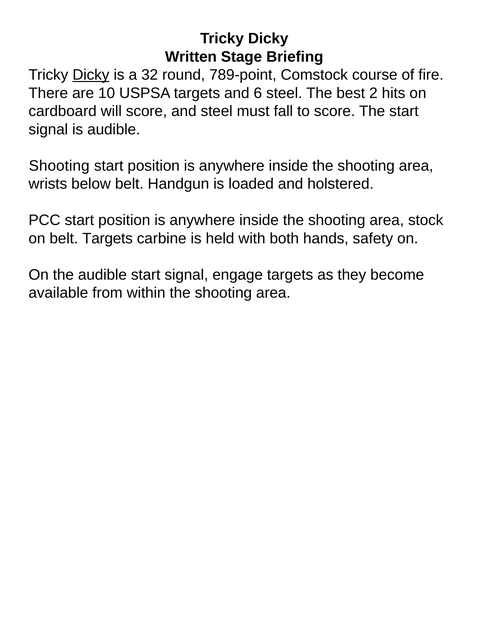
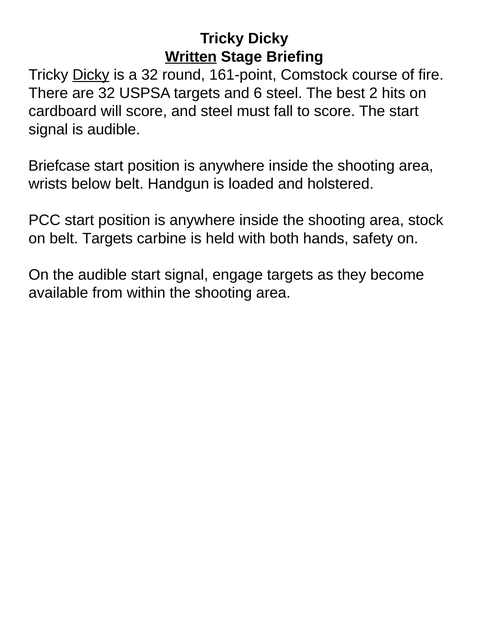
Written underline: none -> present
789-point: 789-point -> 161-point
are 10: 10 -> 32
Shooting at (59, 166): Shooting -> Briefcase
